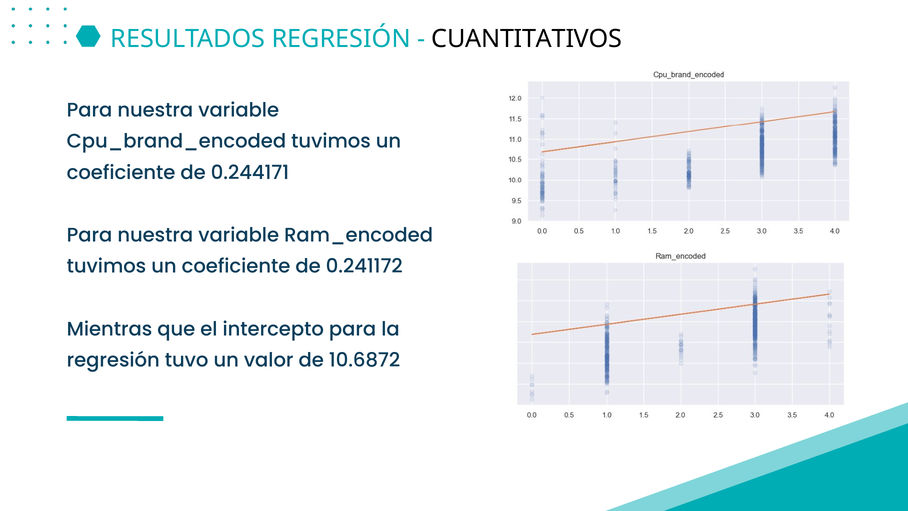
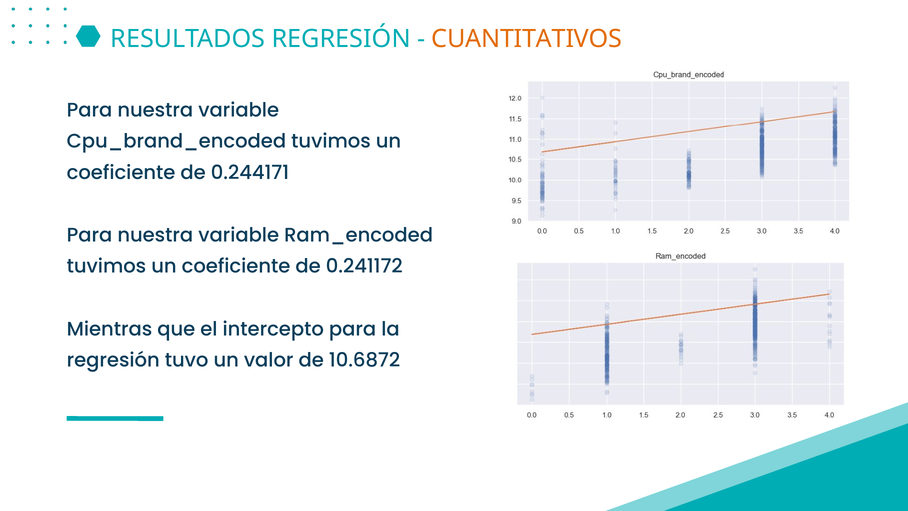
CUANTITATIVOS colour: black -> orange
